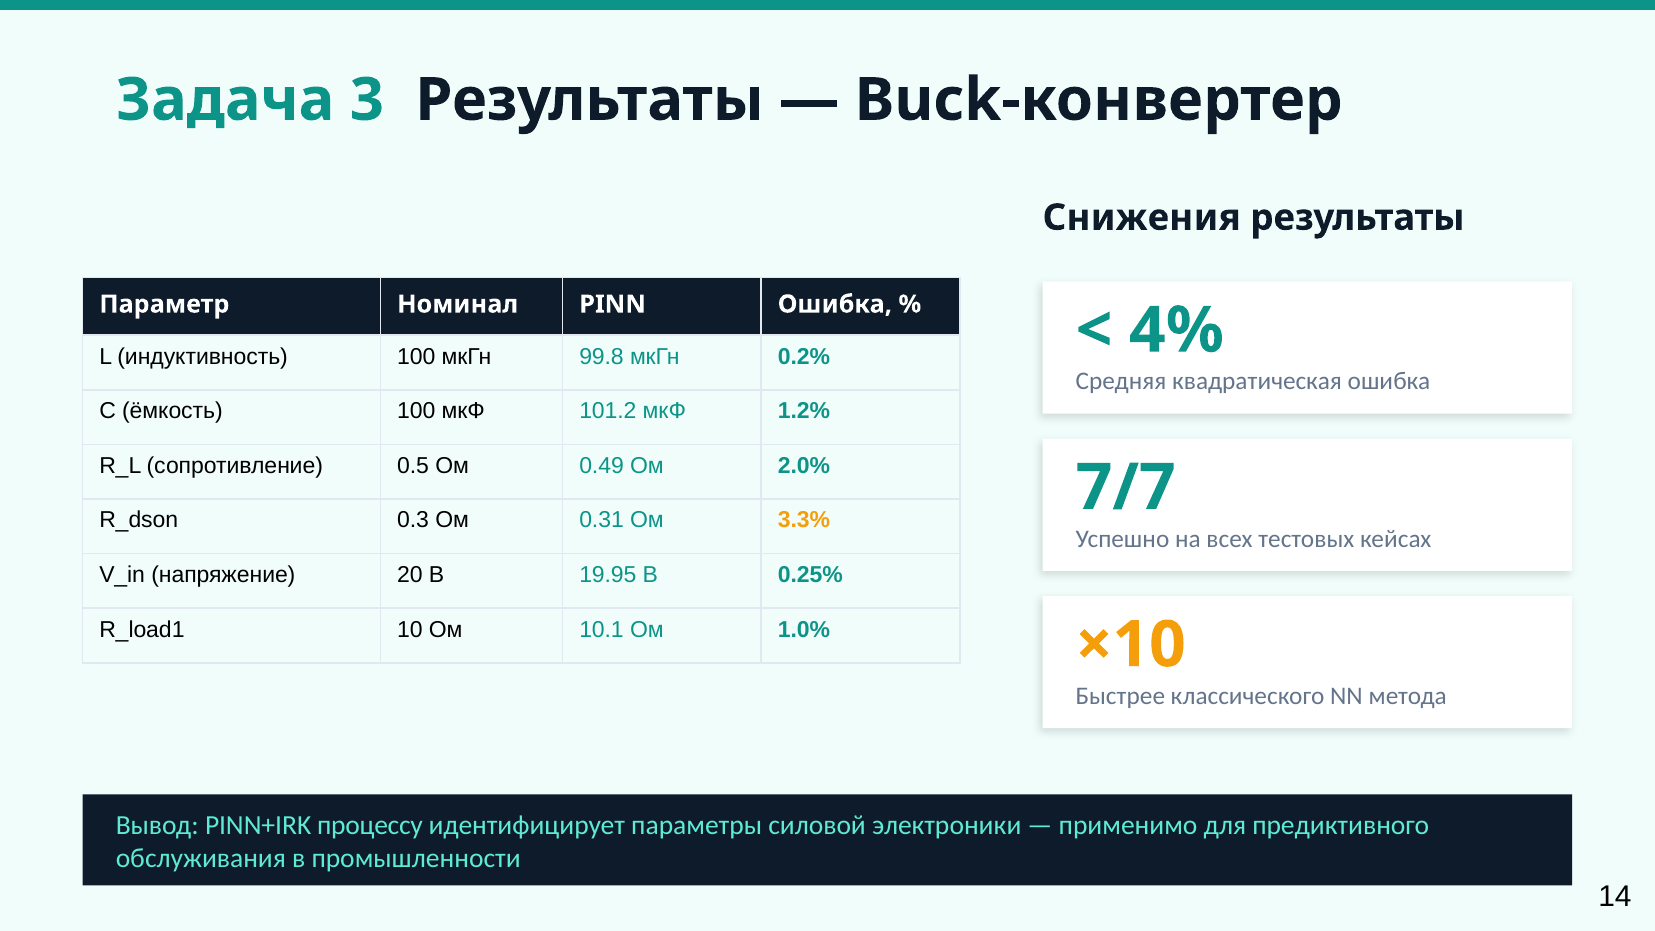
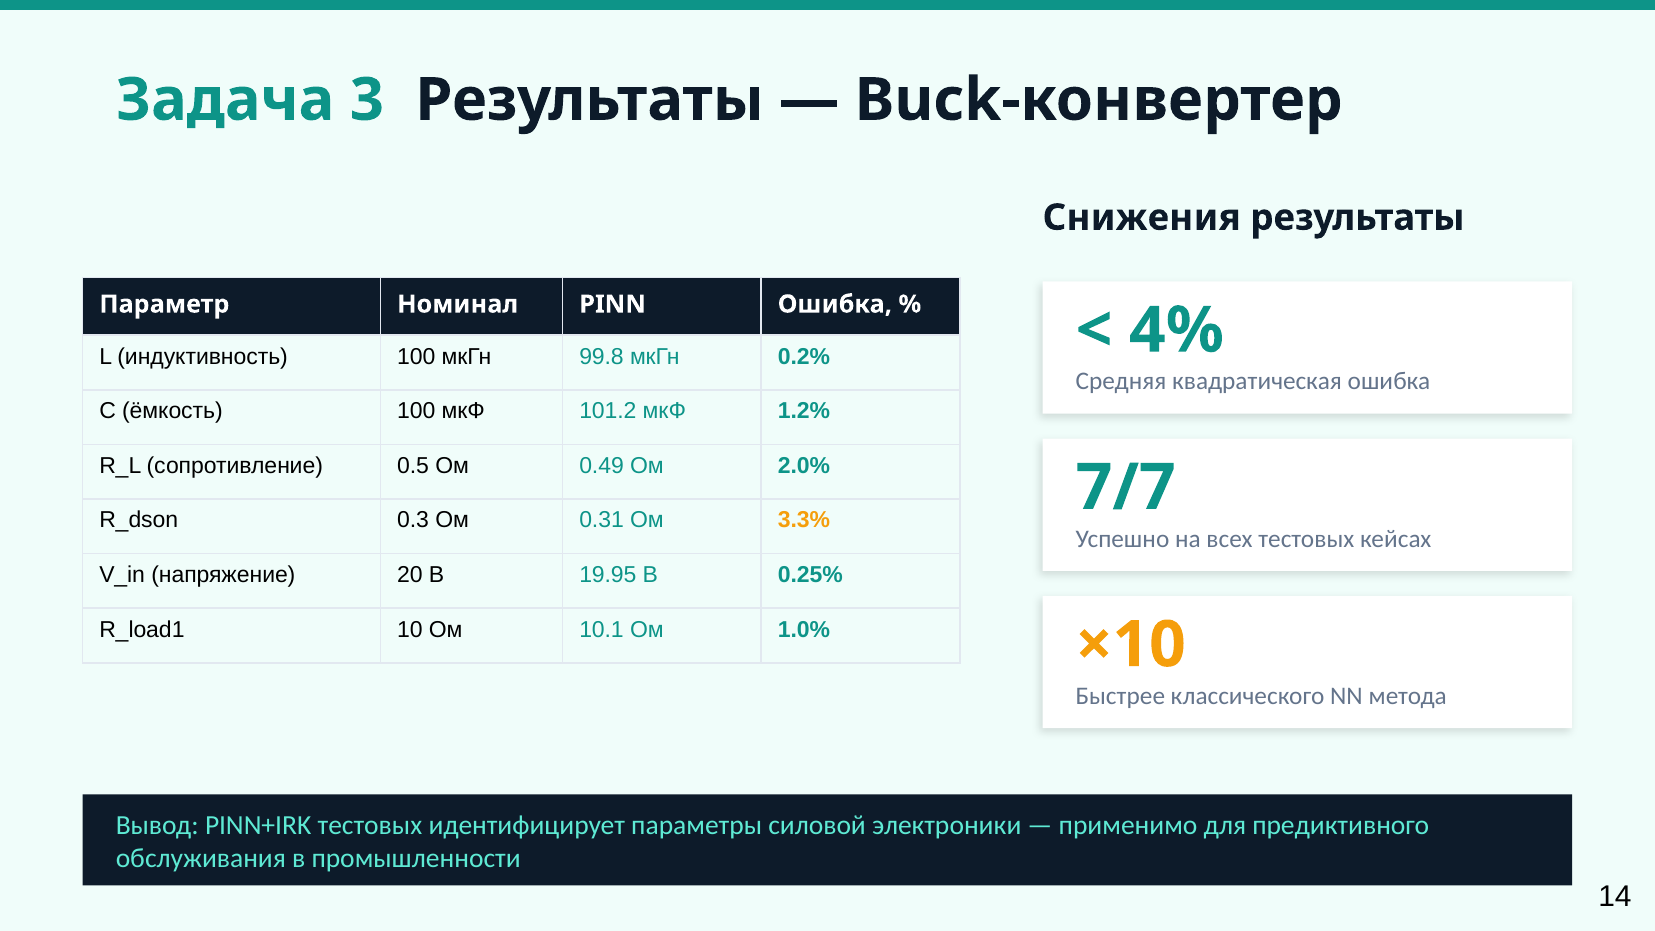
PINN+IRK процессу: процессу -> тестовых
